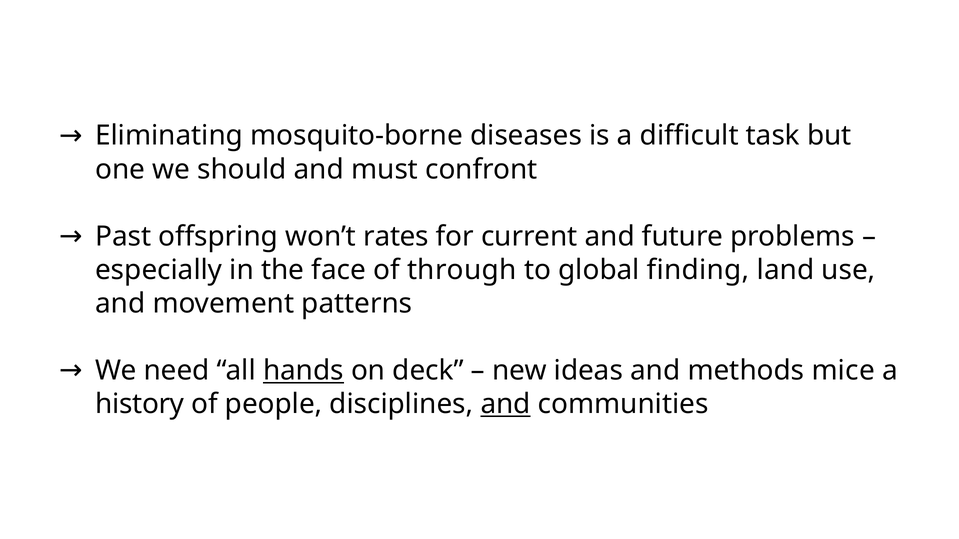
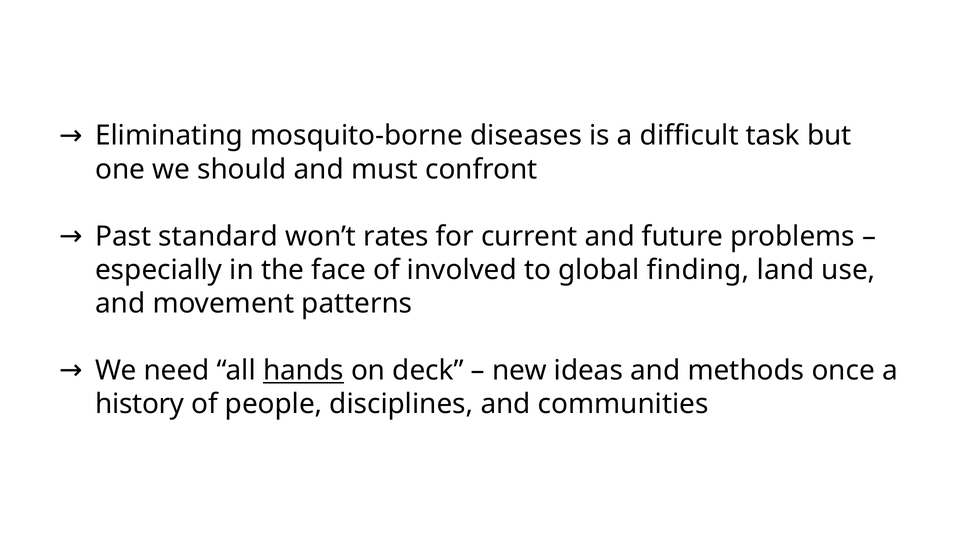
offspring: offspring -> standard
through: through -> involved
mice: mice -> once
and at (506, 405) underline: present -> none
